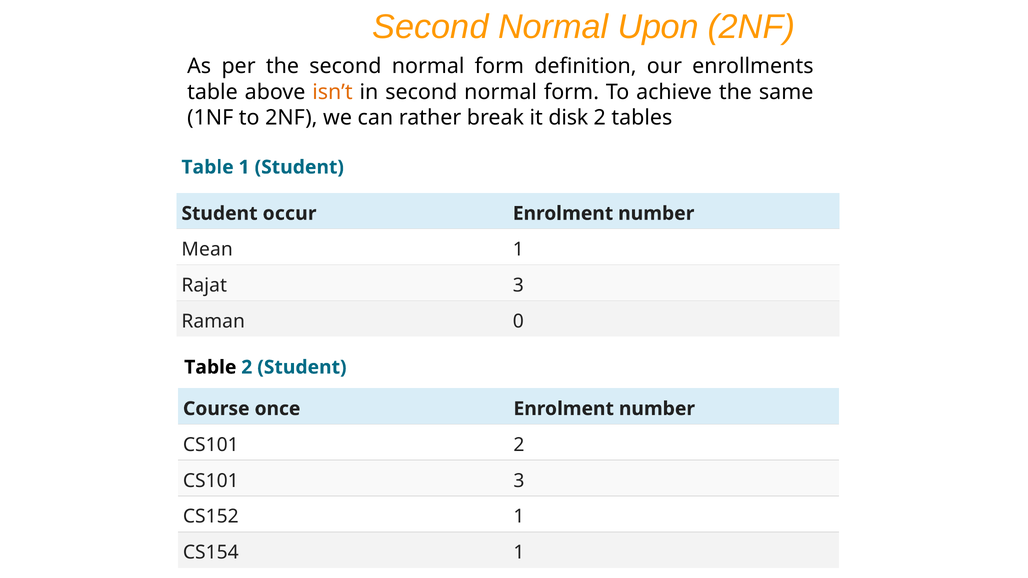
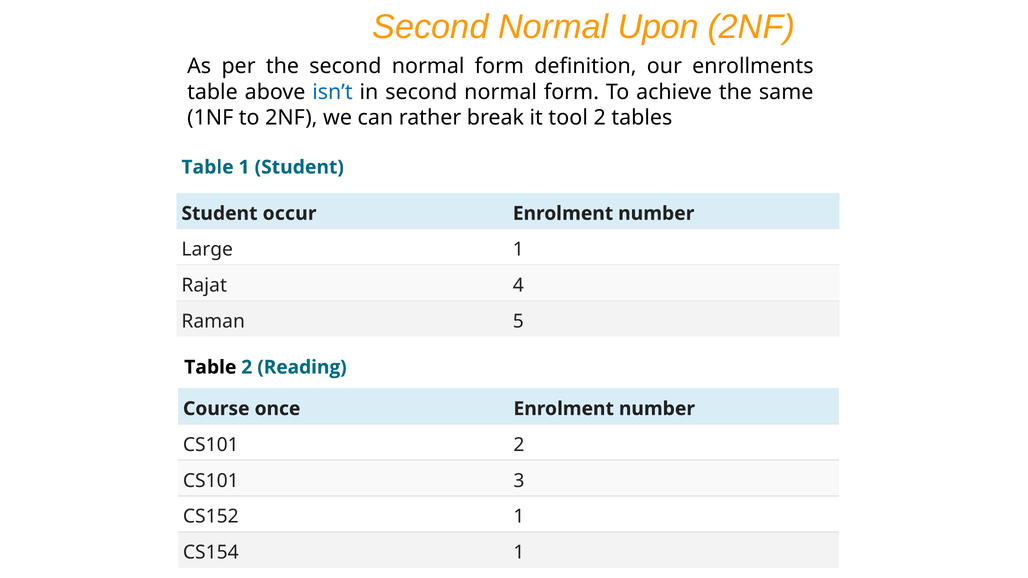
isn’t colour: orange -> blue
disk: disk -> tool
Mean: Mean -> Large
Rajat 3: 3 -> 4
0: 0 -> 5
2 Student: Student -> Reading
